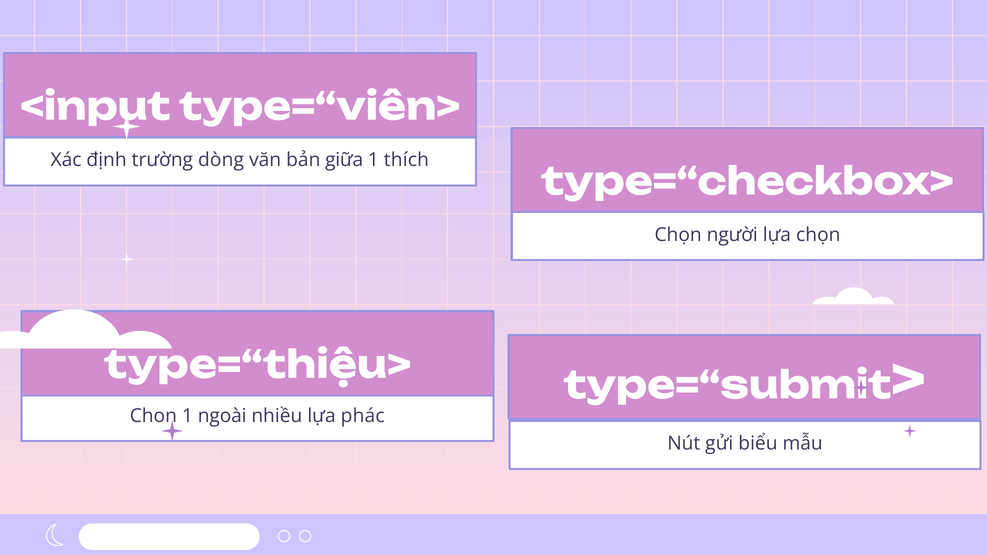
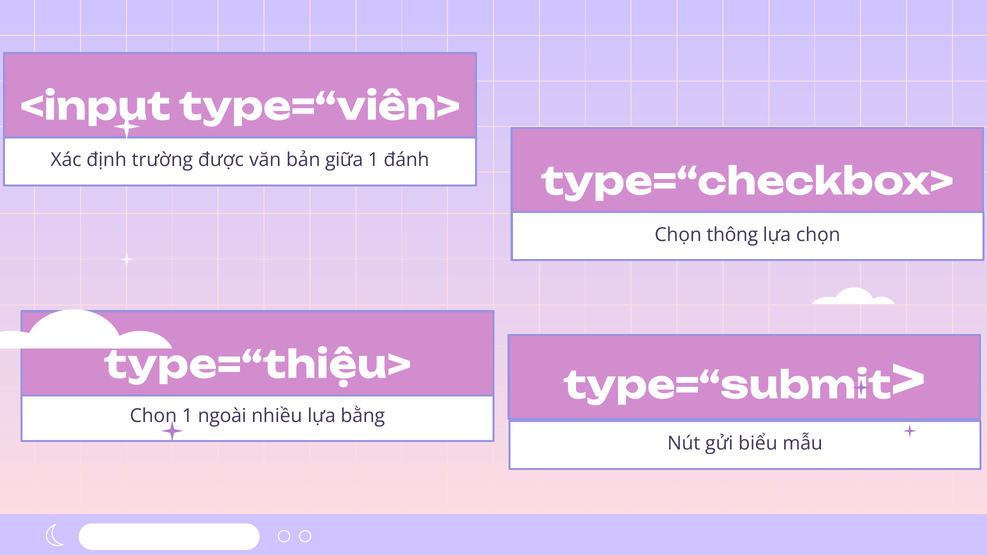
dòng: dòng -> được
thích: thích -> đánh
người: người -> thông
phác: phác -> bằng
